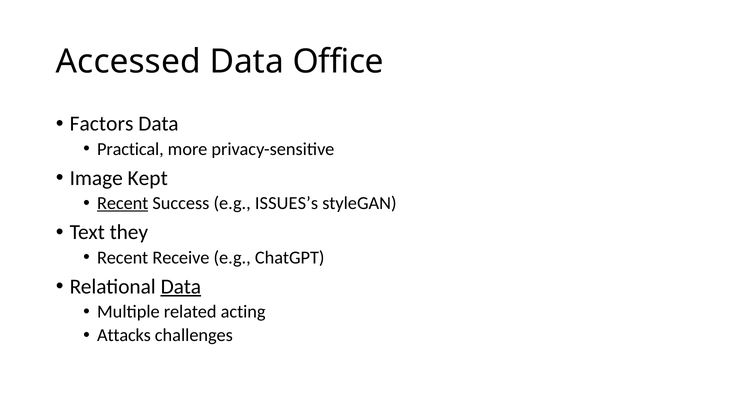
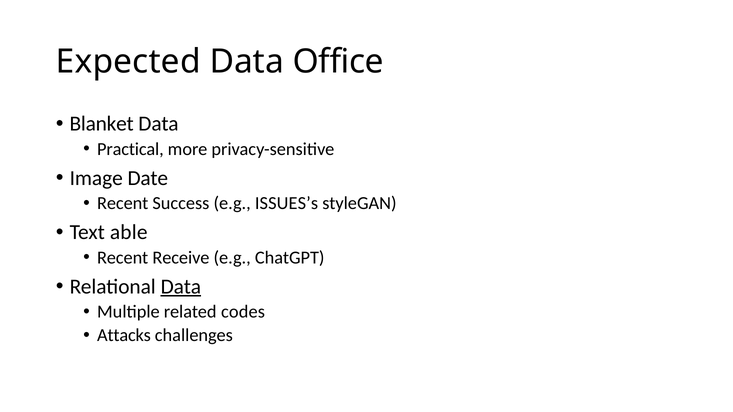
Accessed: Accessed -> Expected
Factors: Factors -> Blanket
Kept: Kept -> Date
Recent at (123, 203) underline: present -> none
they: they -> able
acting: acting -> codes
